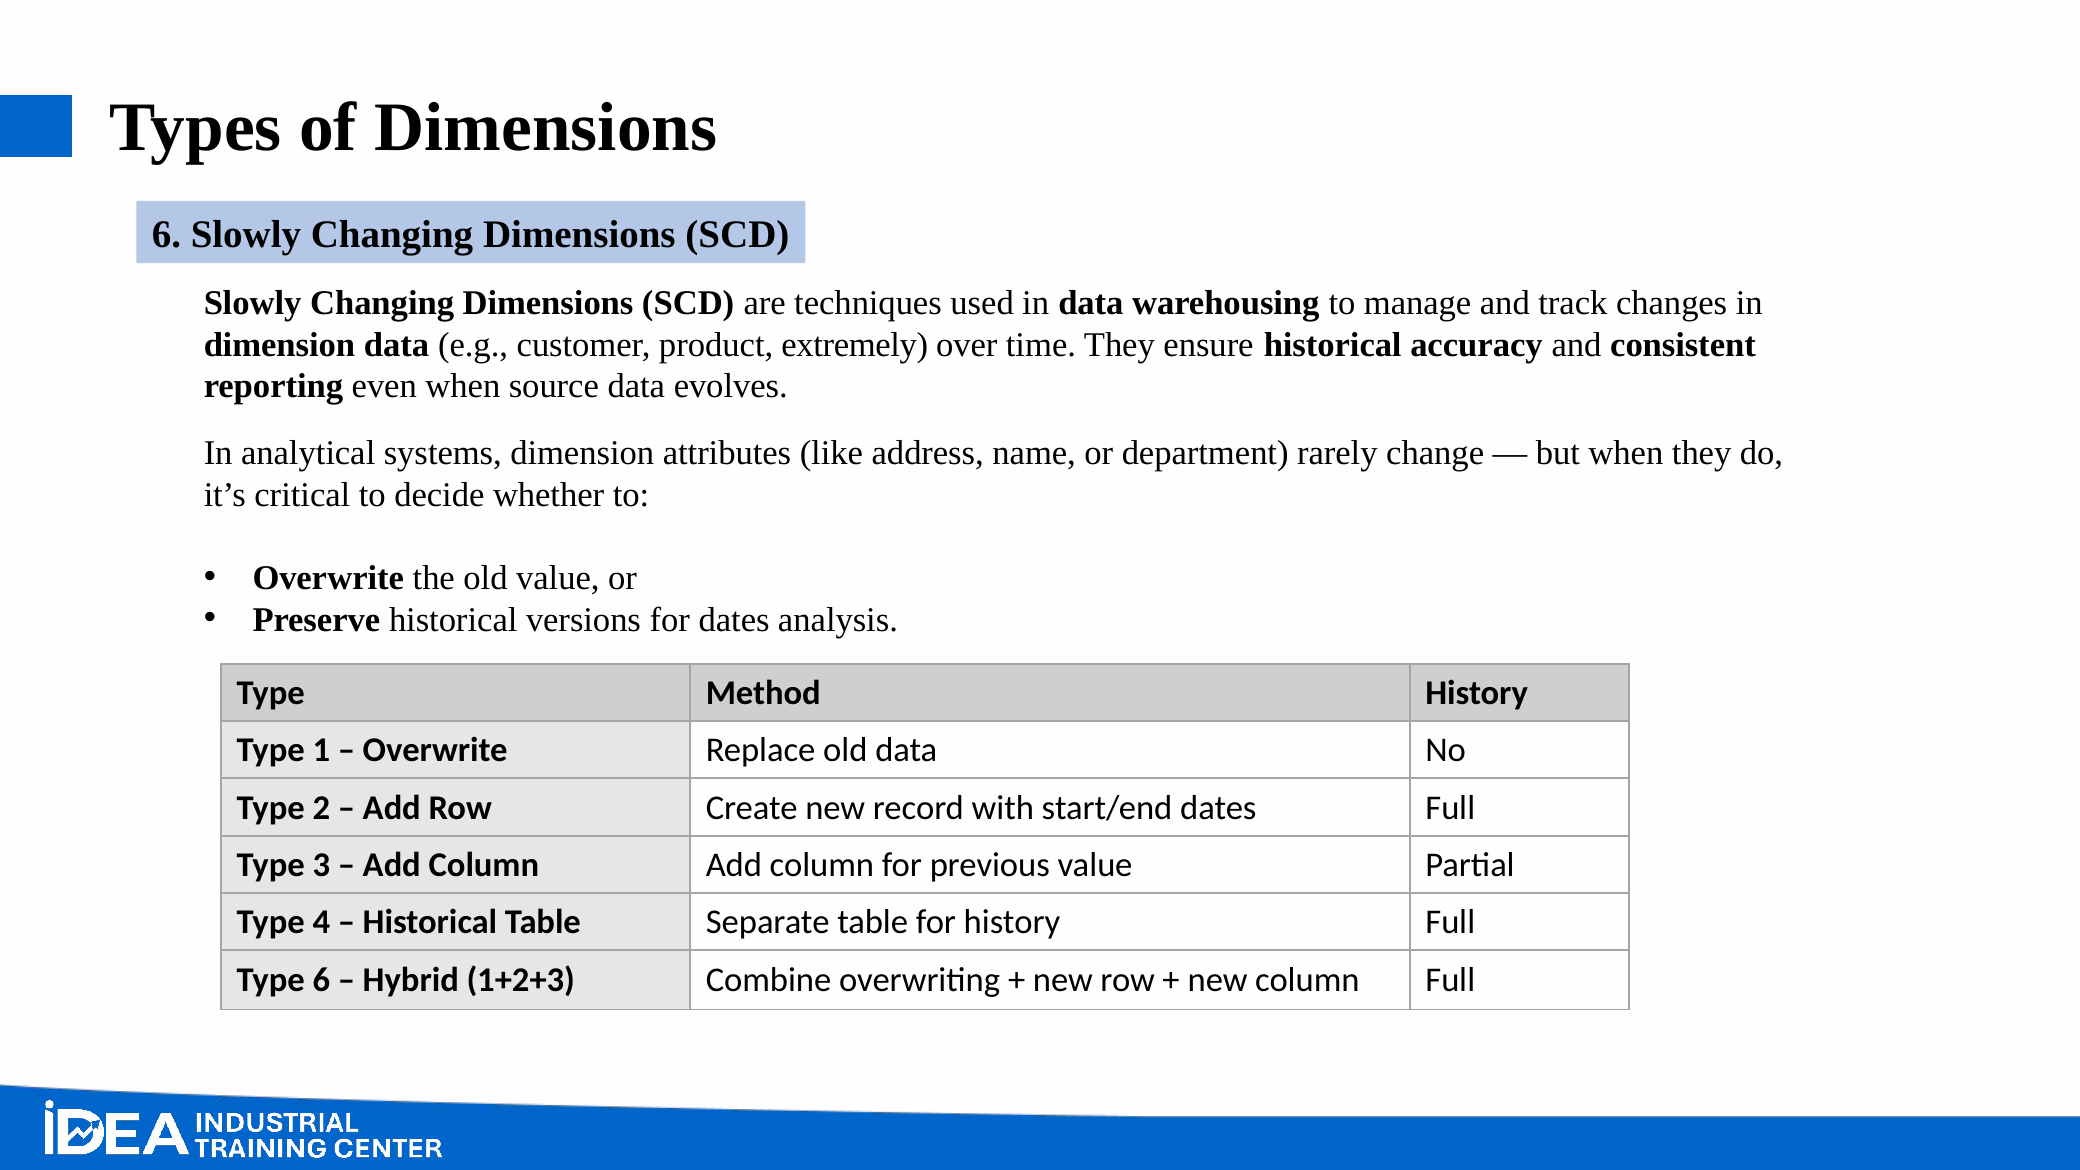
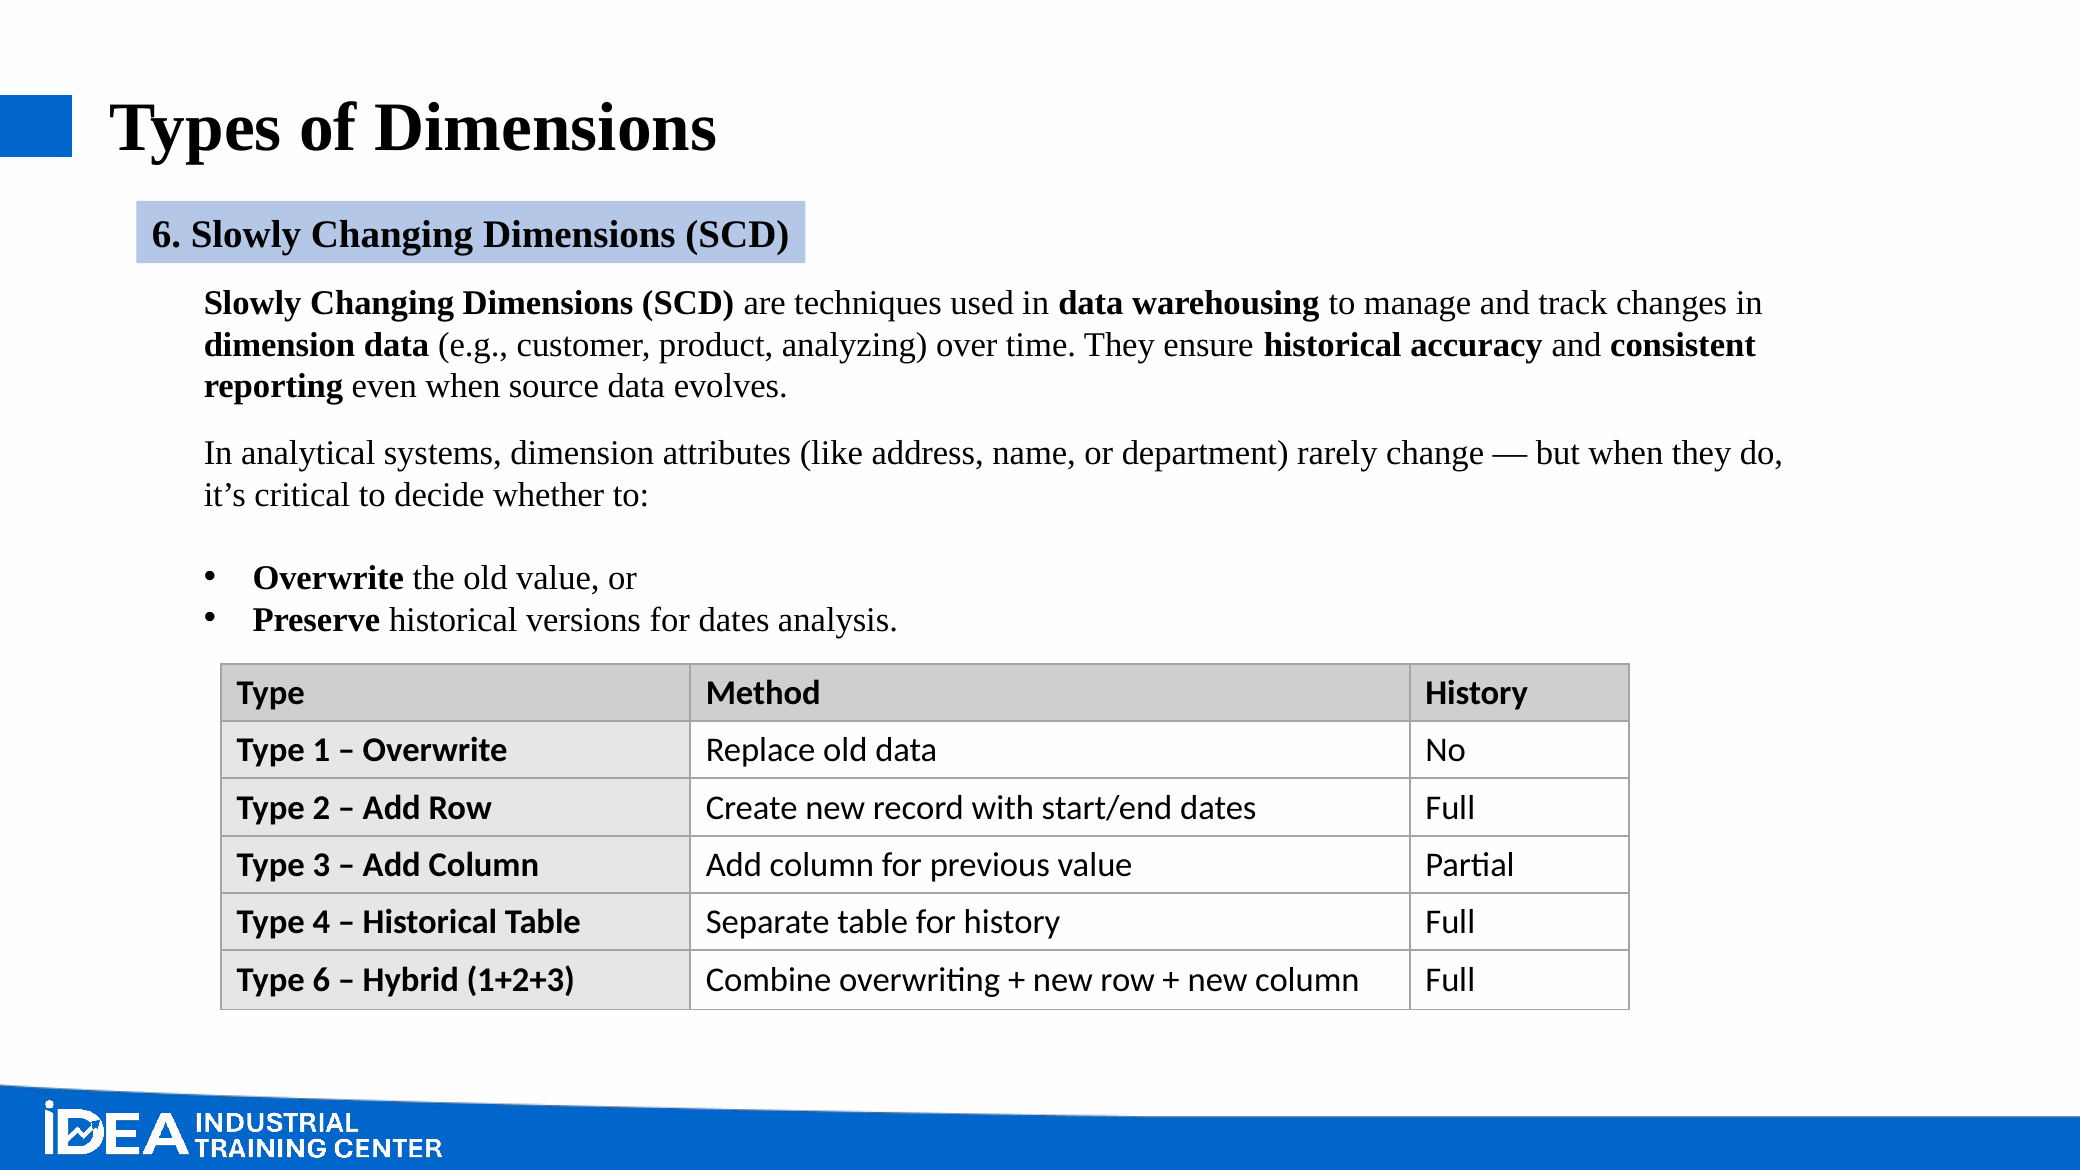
extremely: extremely -> analyzing
